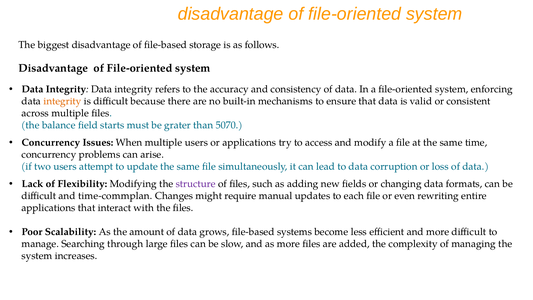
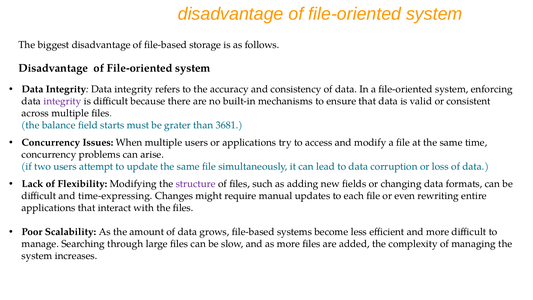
integrity at (62, 101) colour: orange -> purple
5070: 5070 -> 3681
time-commplan: time-commplan -> time-expressing
